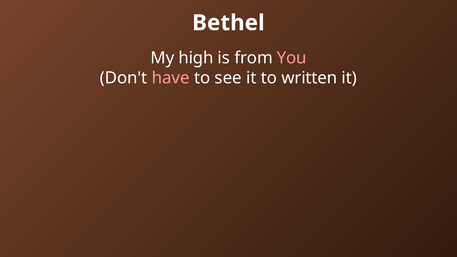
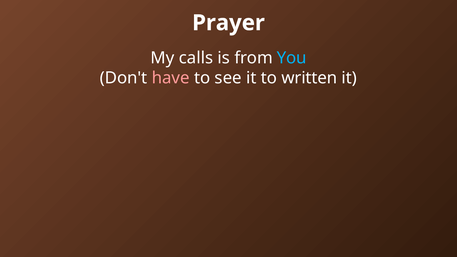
Bethel: Bethel -> Prayer
high: high -> calls
You colour: pink -> light blue
